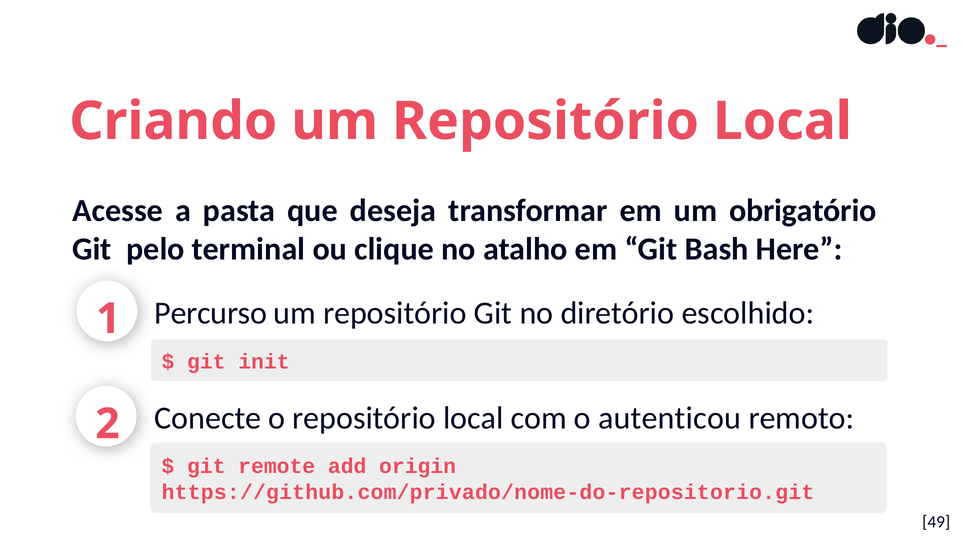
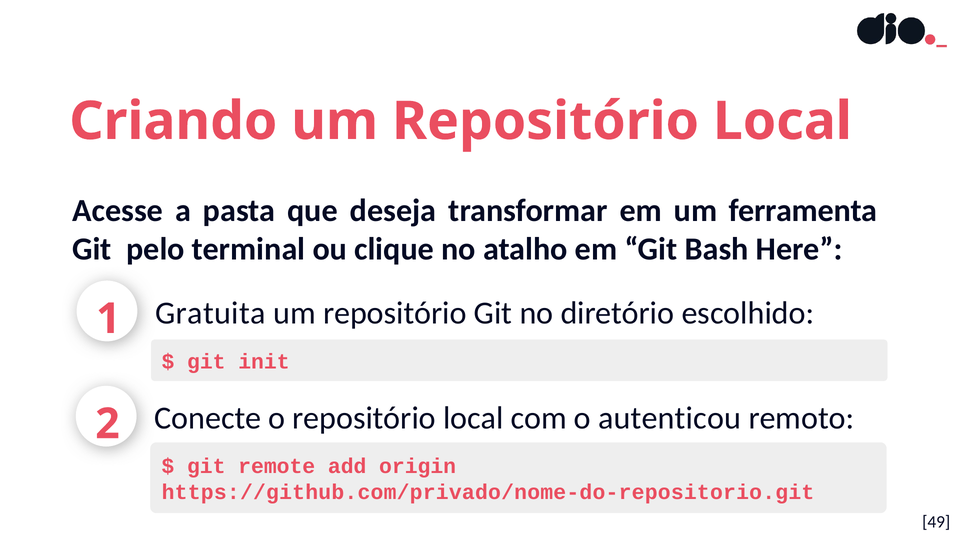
obrigatório: obrigatório -> ferramenta
Percurso: Percurso -> Gratuita
